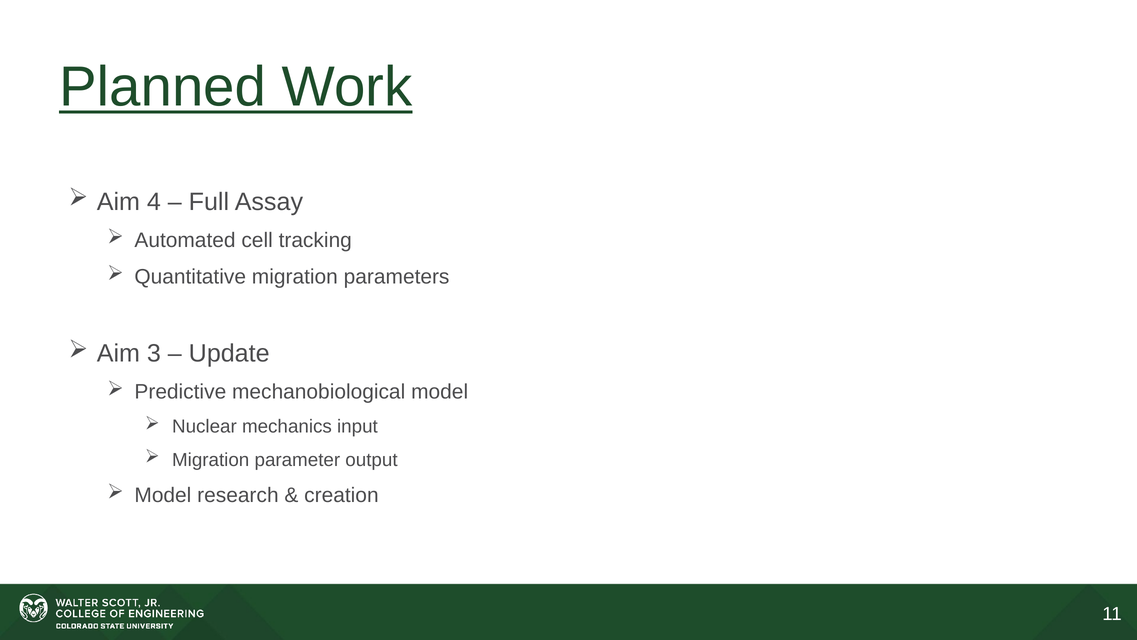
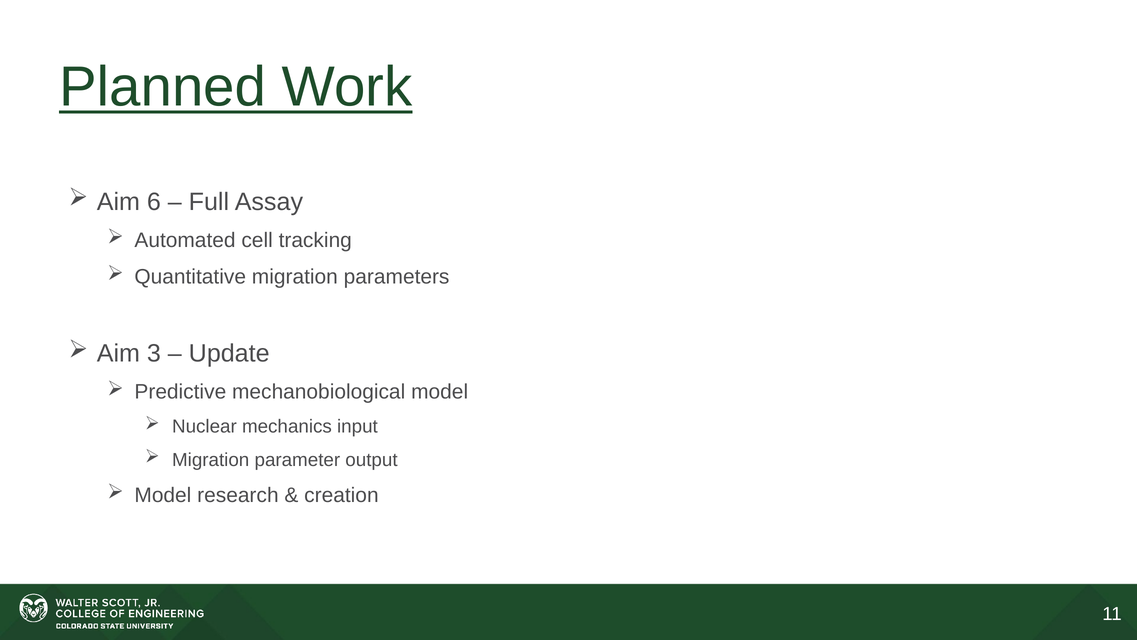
4: 4 -> 6
